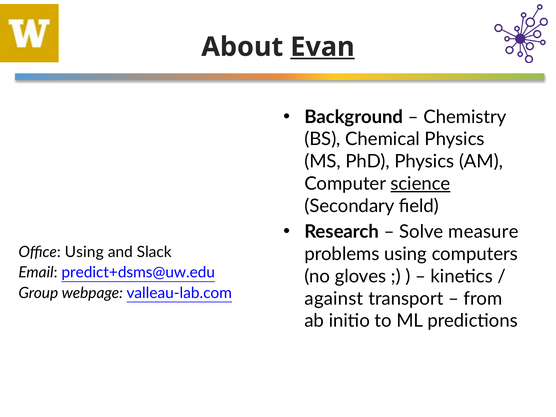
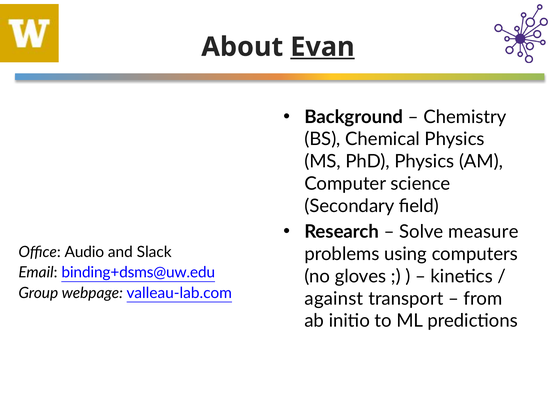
science underline: present -> none
Office Using: Using -> Audio
predict+dsms@uw.edu: predict+dsms@uw.edu -> binding+dsms@uw.edu
